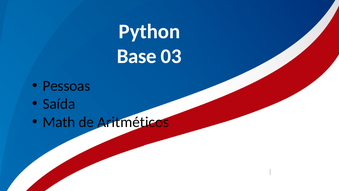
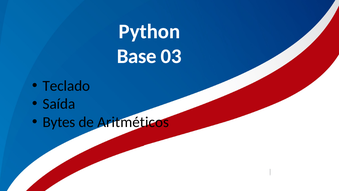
Pessoas: Pessoas -> Teclado
Math: Math -> Bytes
